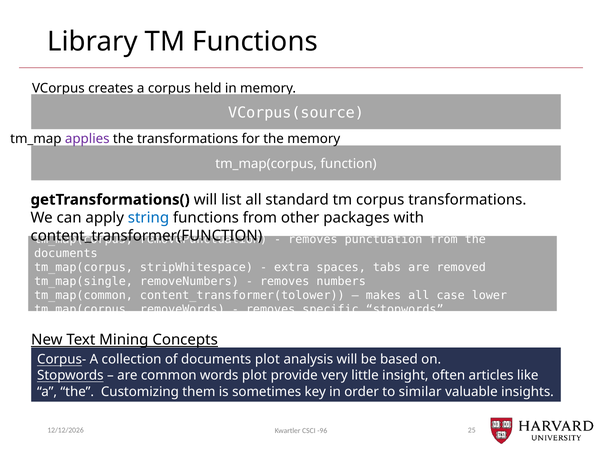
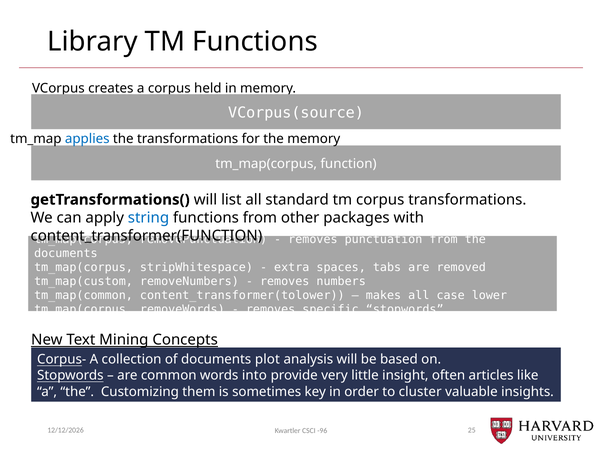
applies colour: purple -> blue
tm_map(single: tm_map(single -> tm_map(custom
words plot: plot -> into
similar: similar -> cluster
